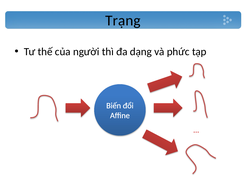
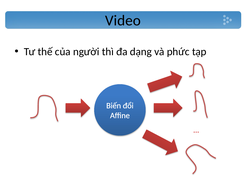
Trạng: Trạng -> Video
